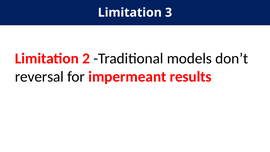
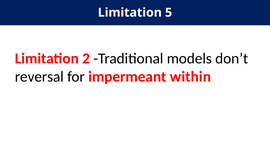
3: 3 -> 5
results: results -> within
